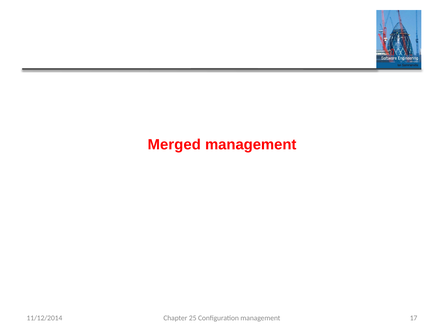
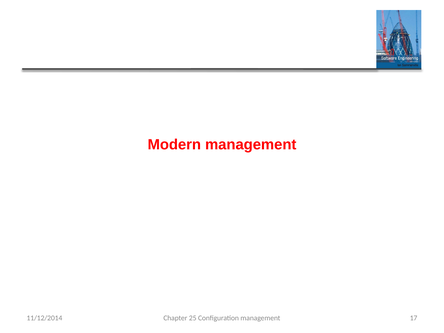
Merged: Merged -> Modern
